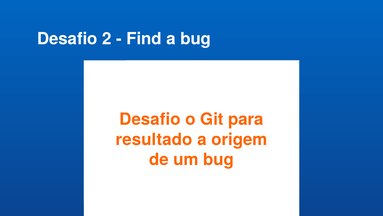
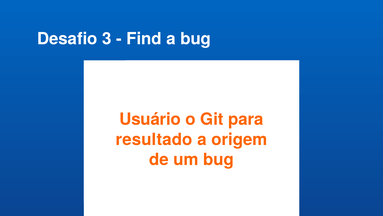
2: 2 -> 3
Desafio at (150, 119): Desafio -> Usuário
